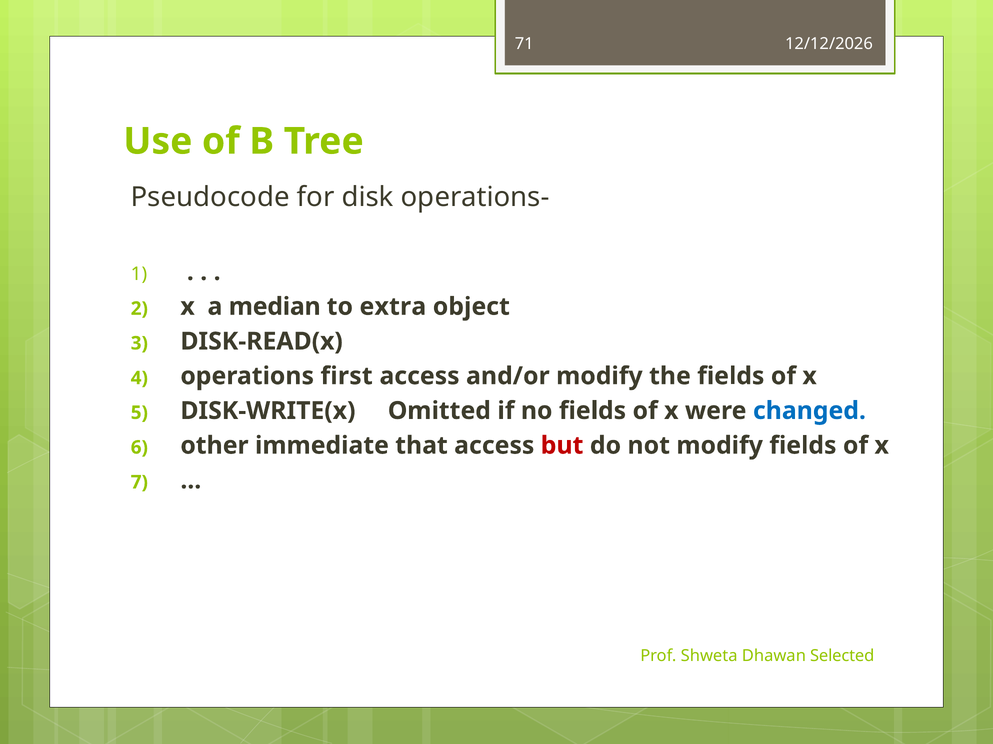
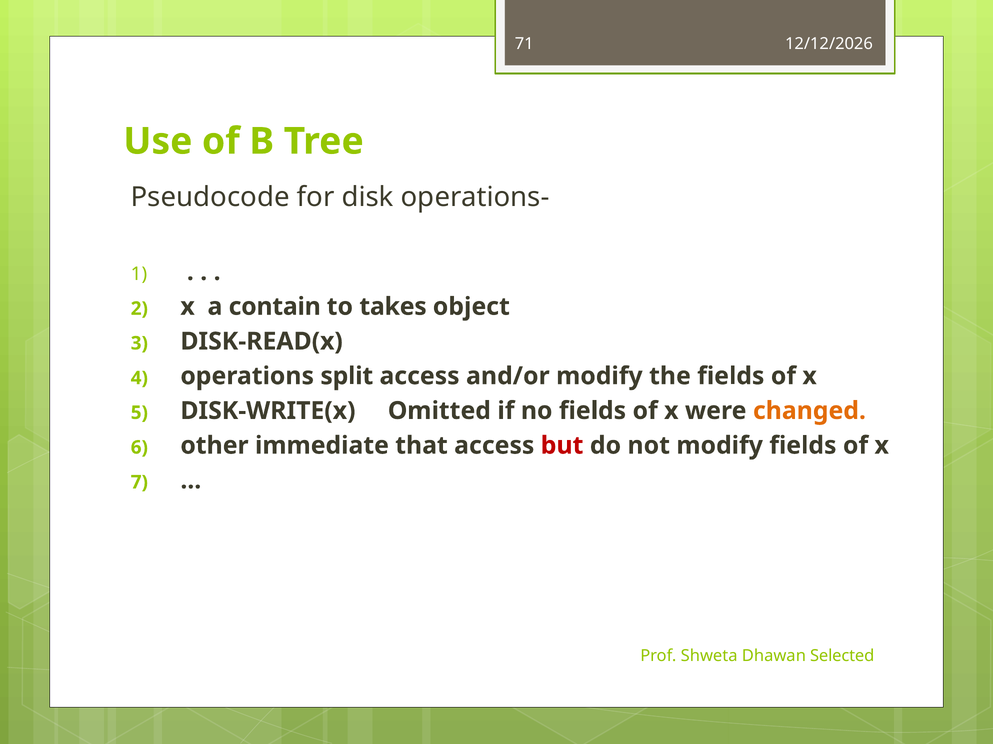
median: median -> contain
extra: extra -> takes
first: first -> split
changed colour: blue -> orange
